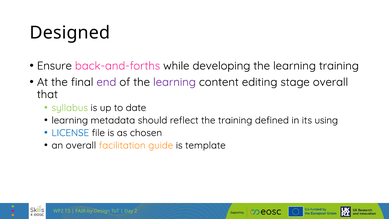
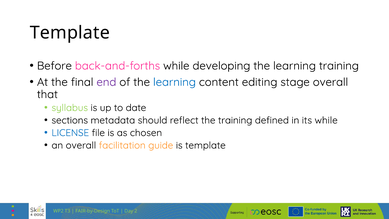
Designed at (70, 33): Designed -> Template
Ensure: Ensure -> Before
learning at (174, 82) colour: purple -> blue
learning at (70, 120): learning -> sections
its using: using -> while
